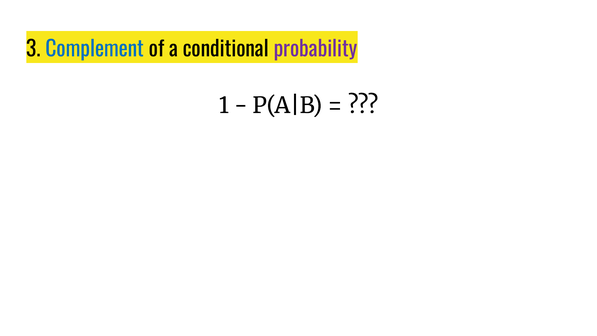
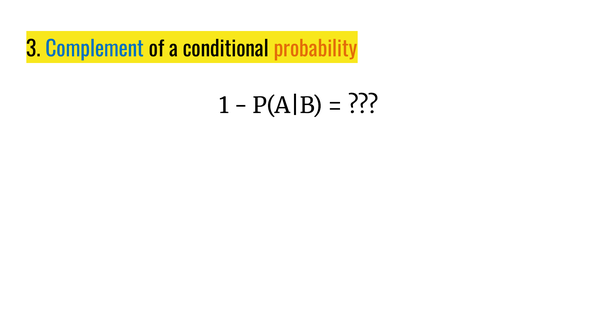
probability colour: purple -> orange
